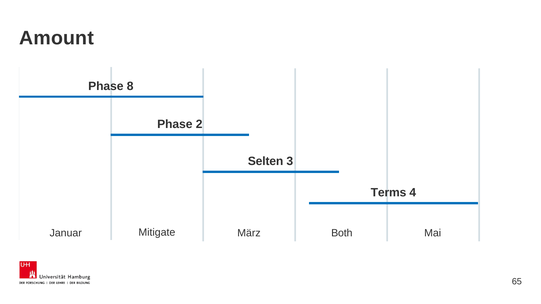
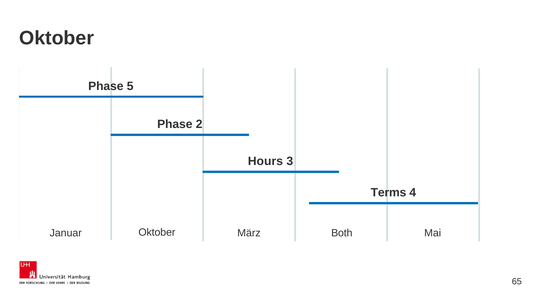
Amount at (57, 38): Amount -> Oktober
8: 8 -> 5
Selten: Selten -> Hours
Januar Mitigate: Mitigate -> Oktober
